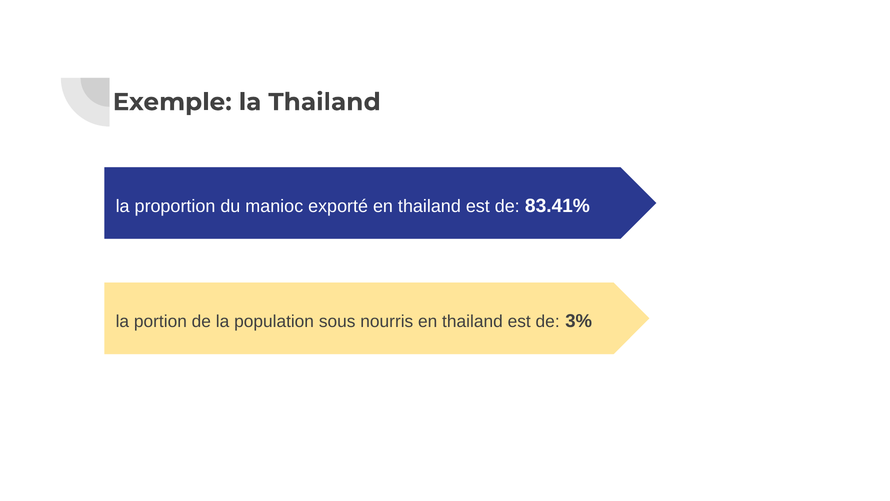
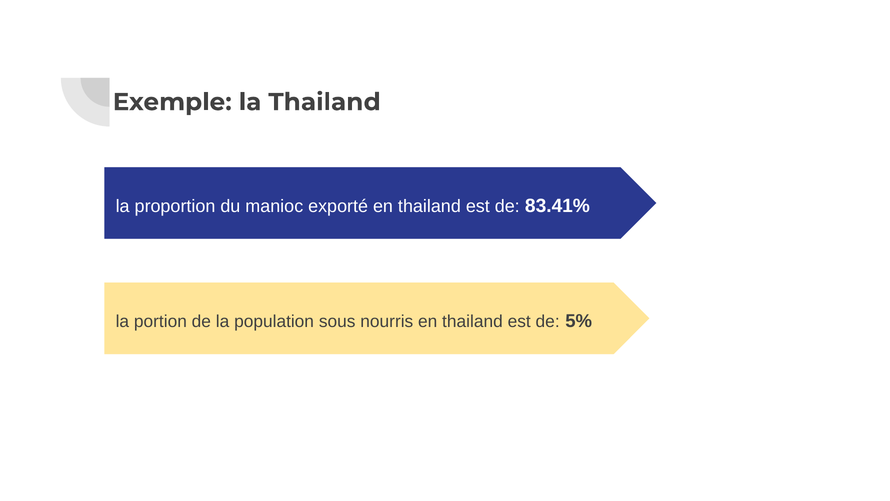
3%: 3% -> 5%
